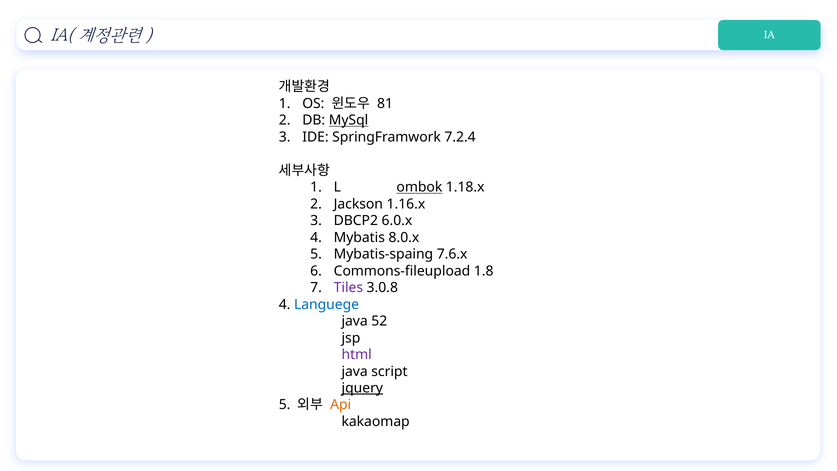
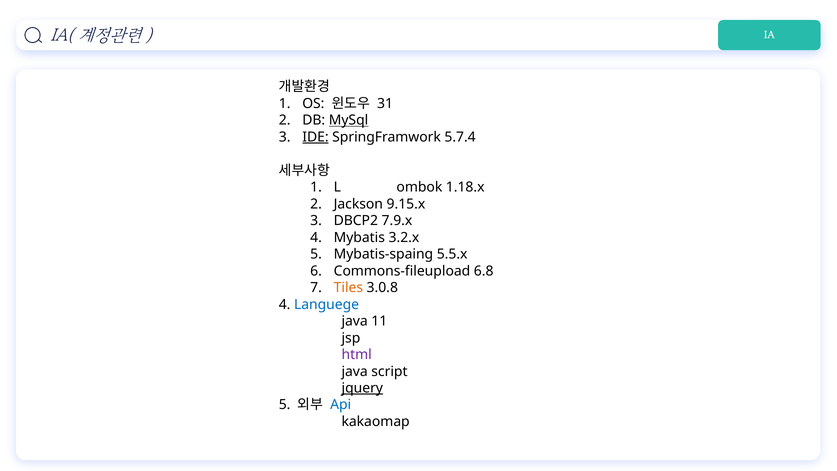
81: 81 -> 31
IDE underline: none -> present
7.2.4: 7.2.4 -> 5.7.4
ombok underline: present -> none
1.16.x: 1.16.x -> 9.15.x
6.0.x: 6.0.x -> 7.9.x
8.0.x: 8.0.x -> 3.2.x
7.6.x: 7.6.x -> 5.5.x
1.8: 1.8 -> 6.8
Tiles colour: purple -> orange
52: 52 -> 11
Api colour: orange -> blue
